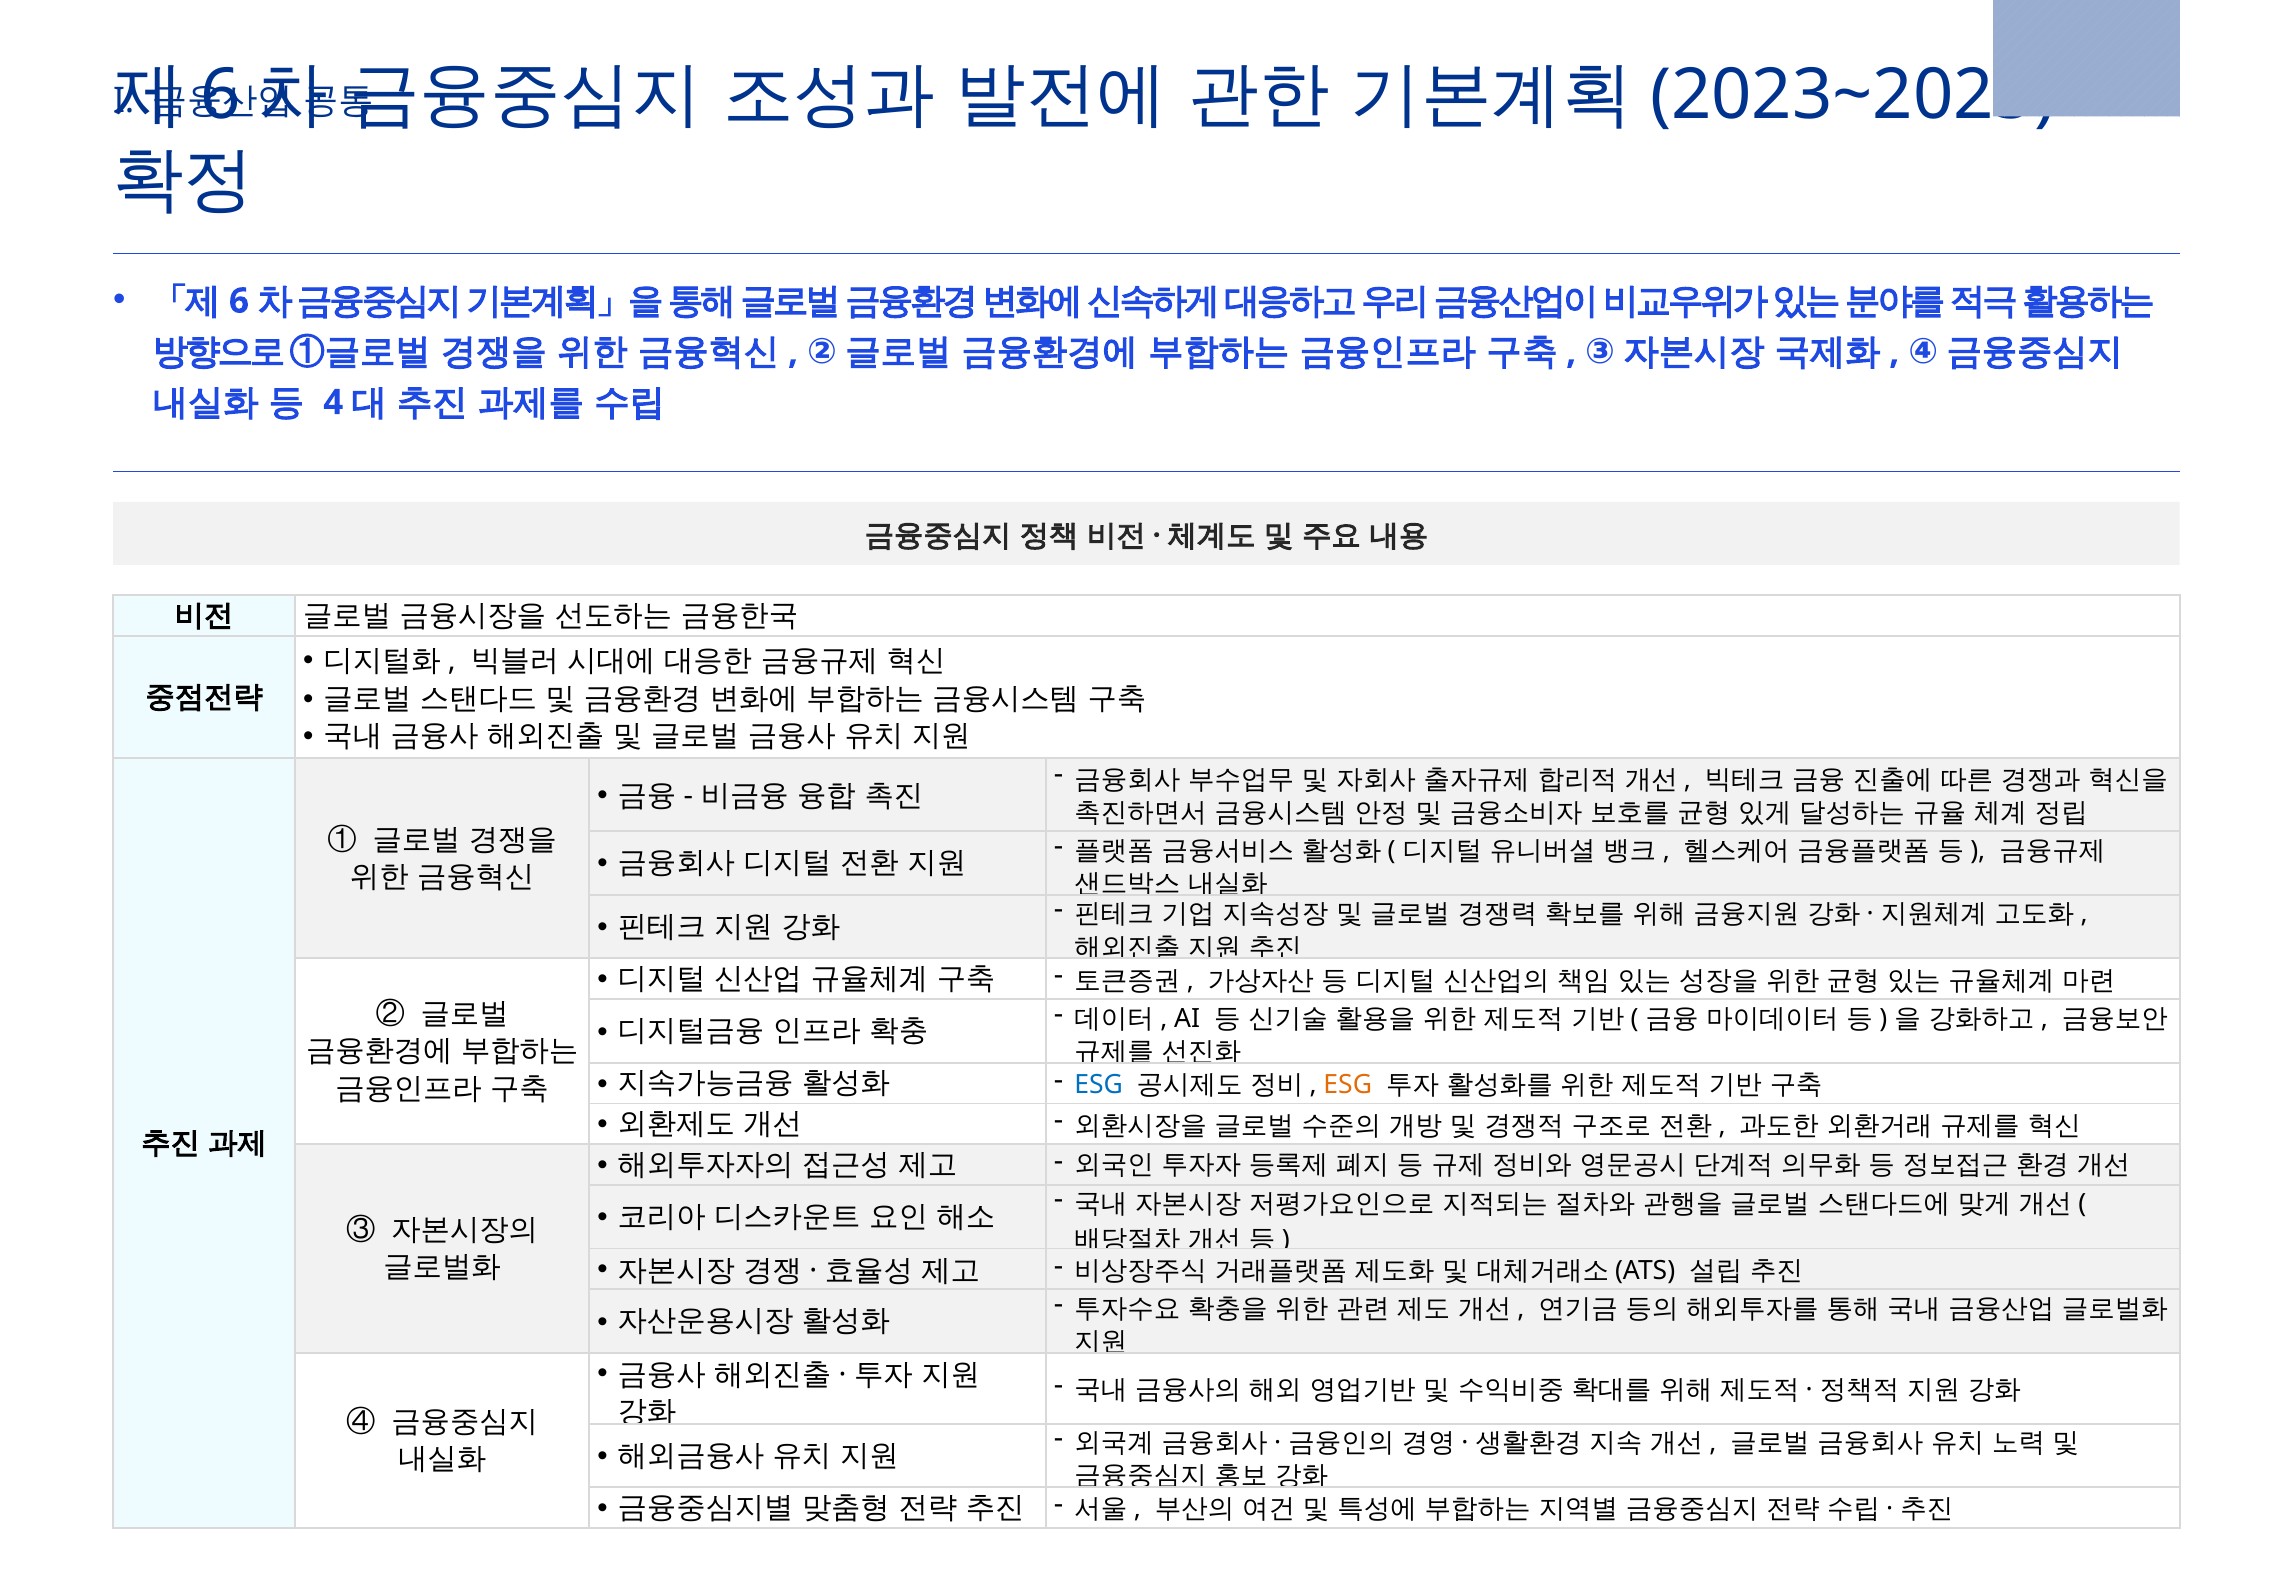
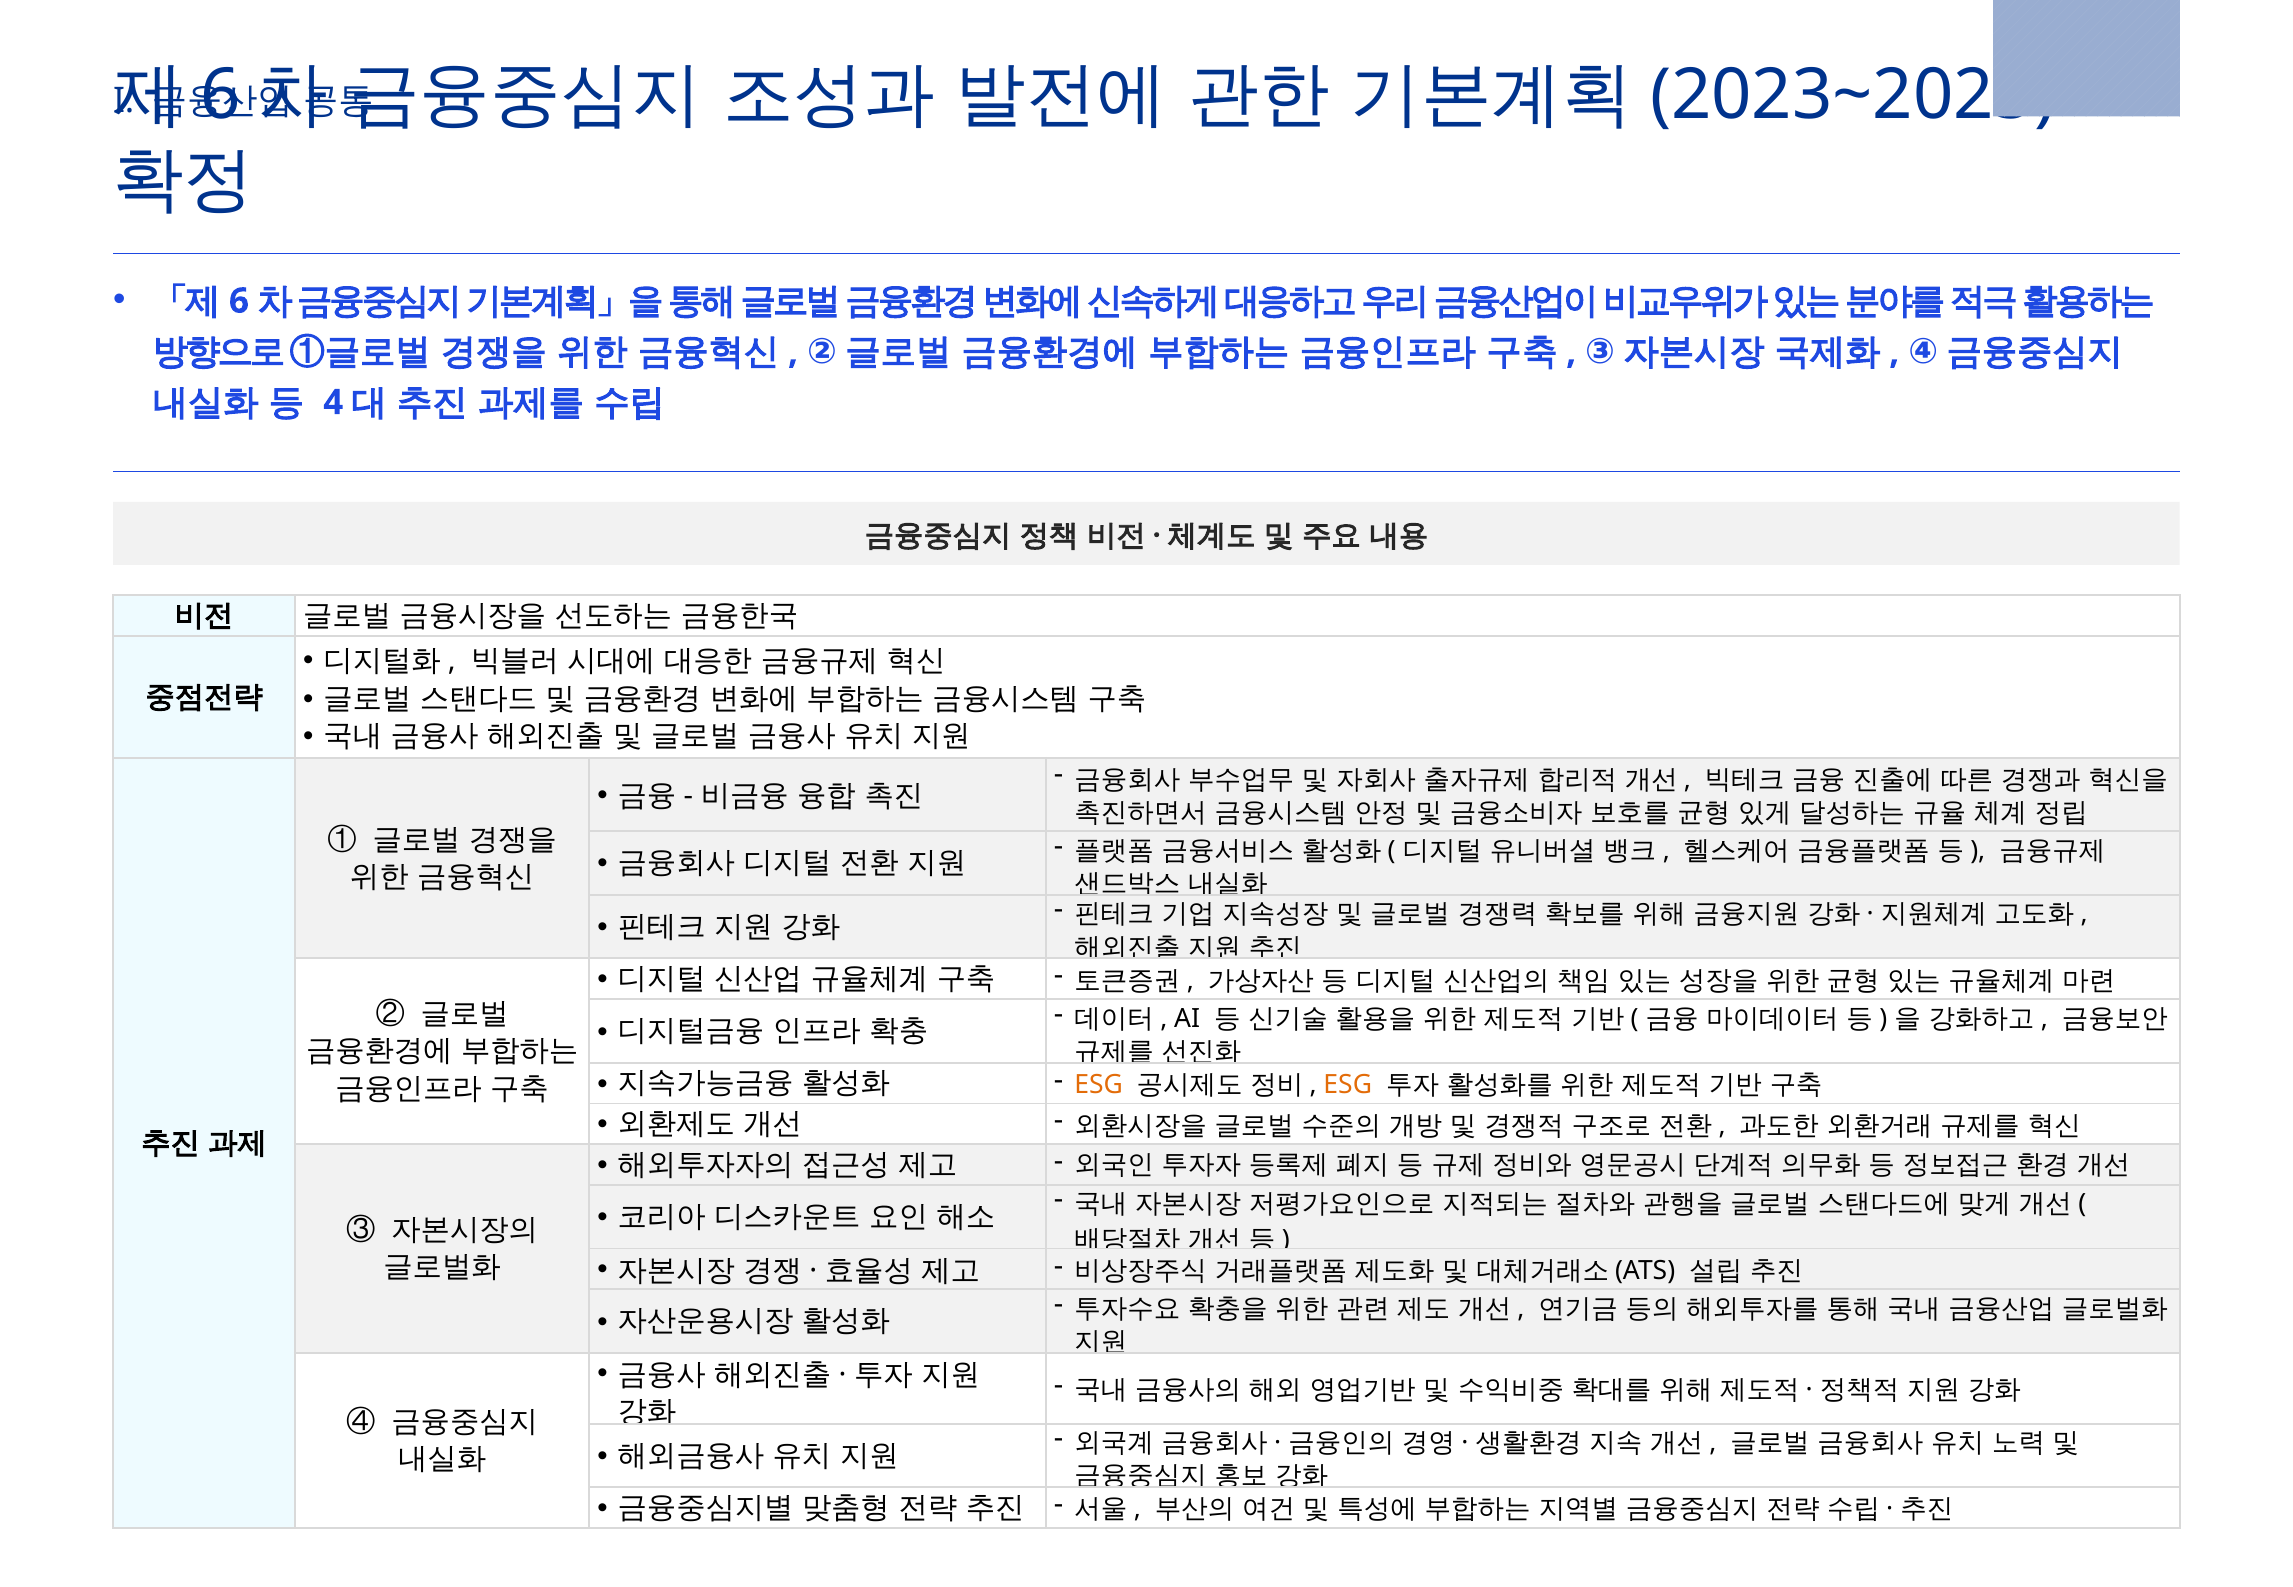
ESG at (1099, 1085) colour: blue -> orange
